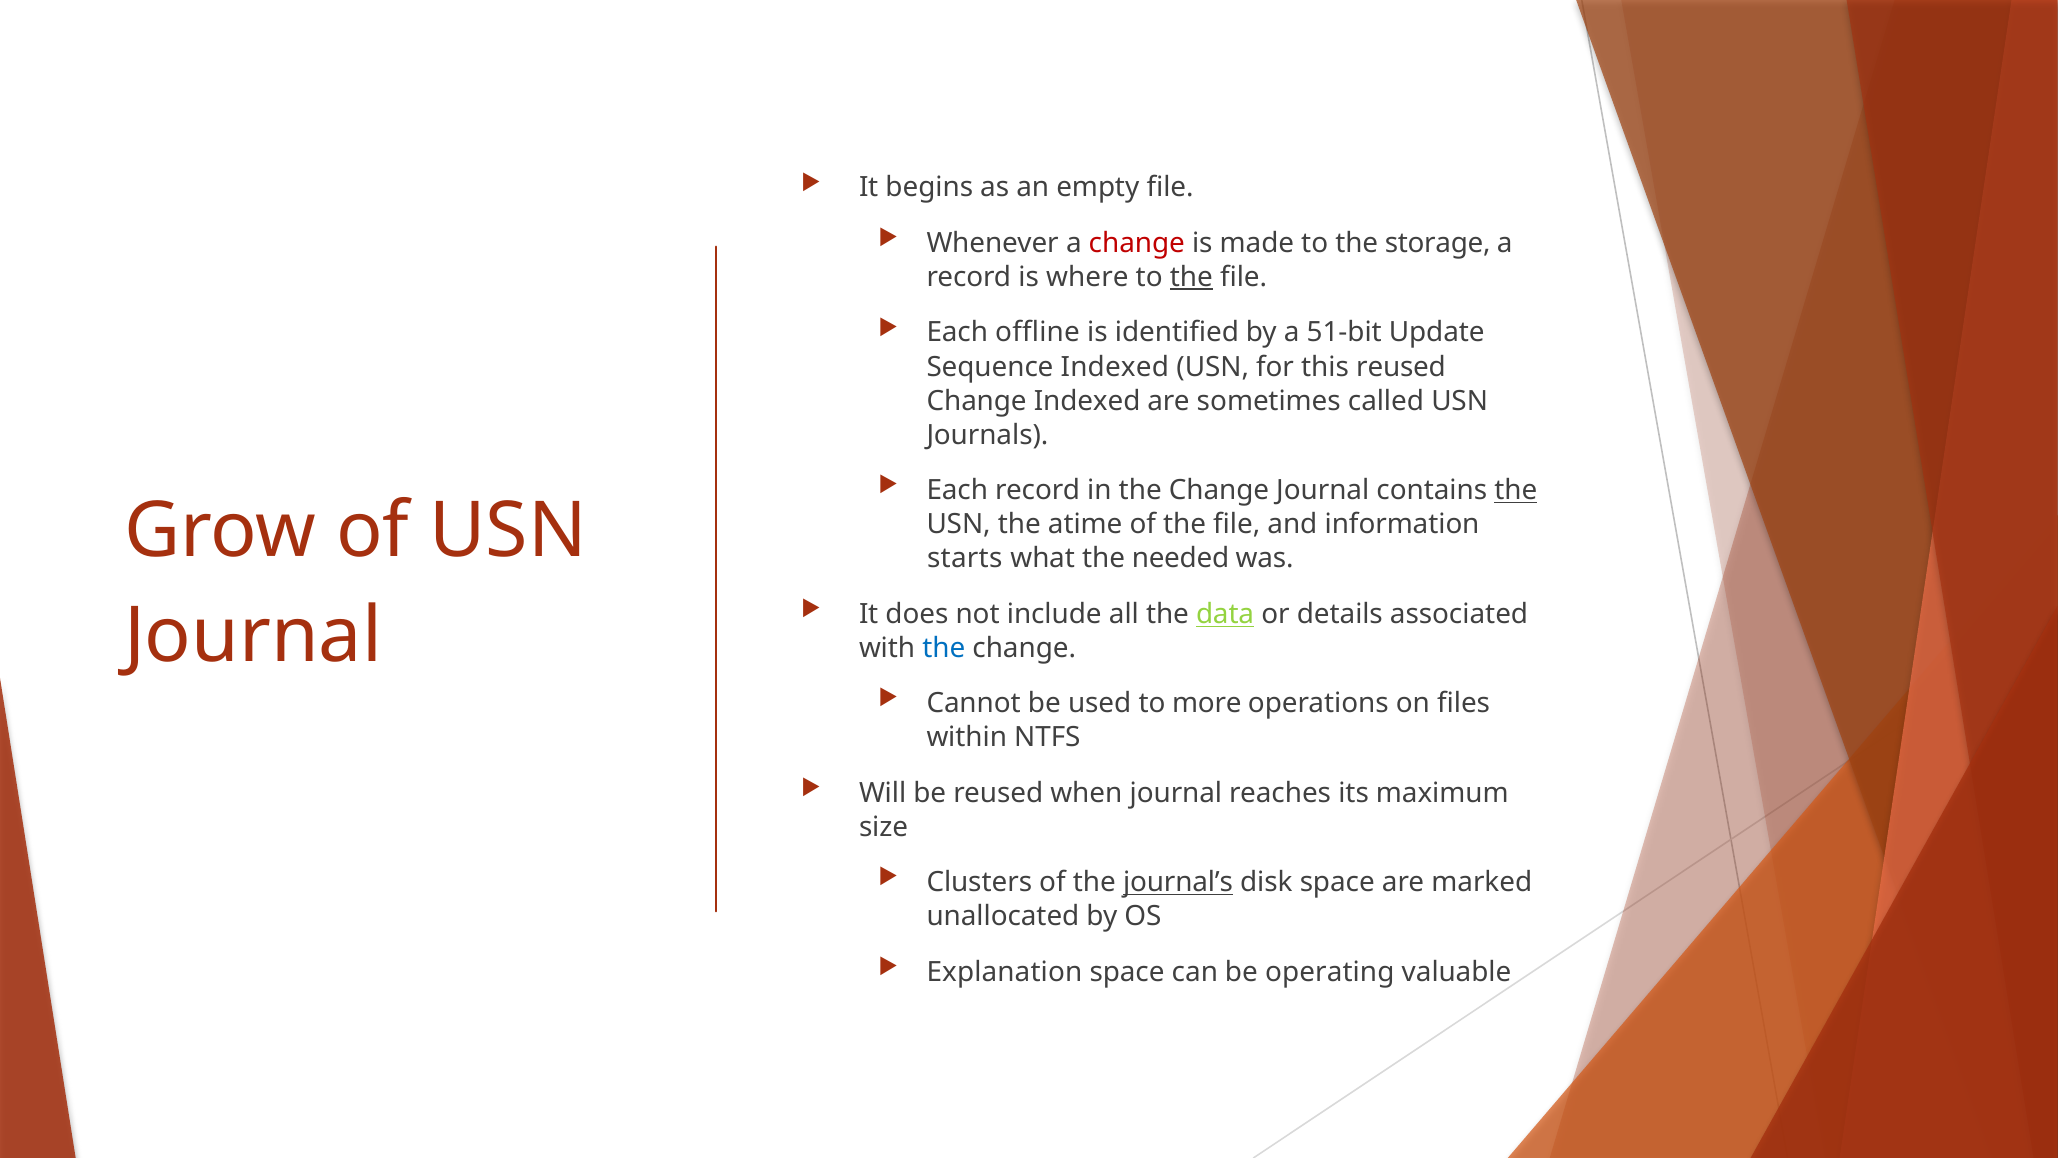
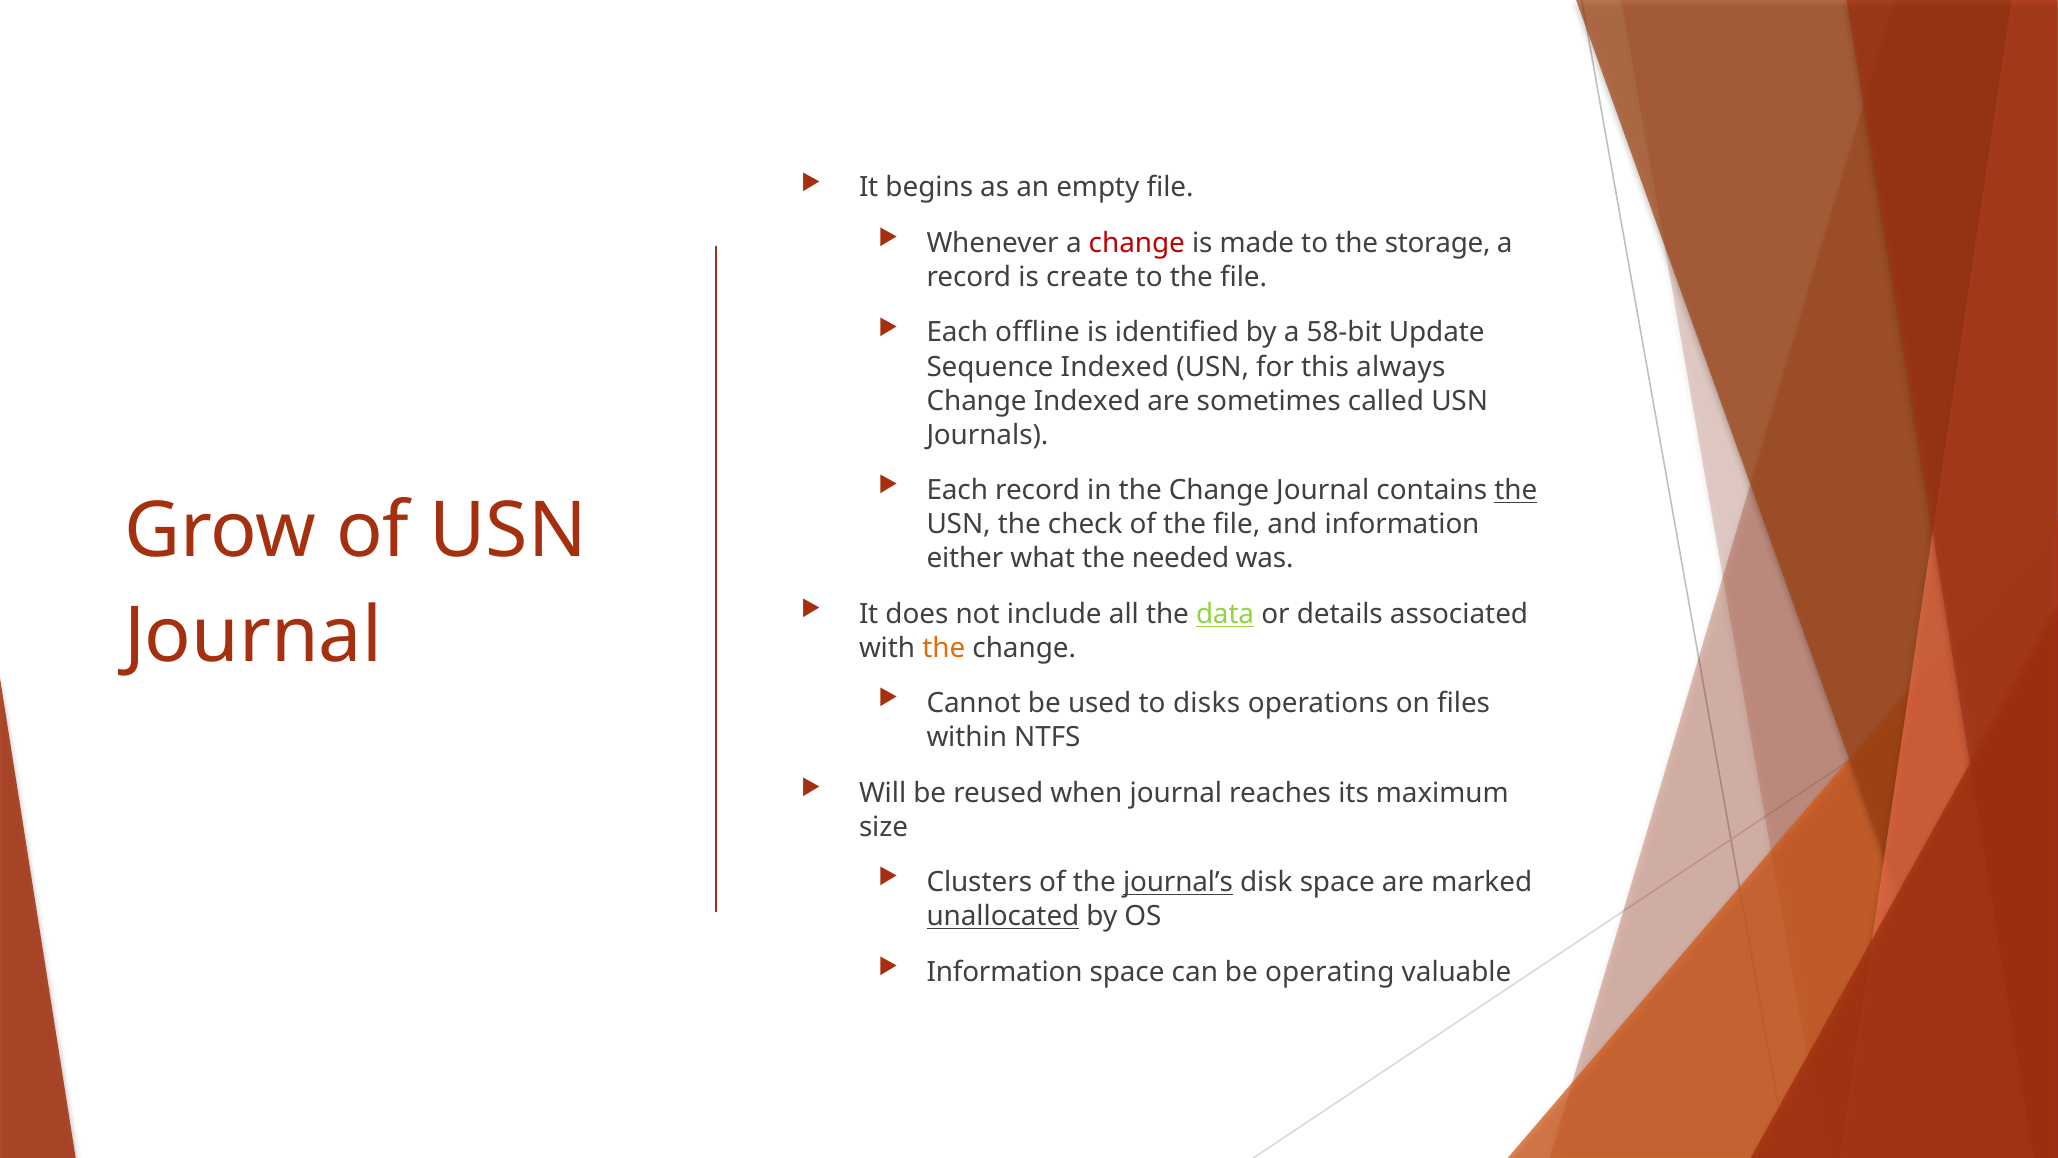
where: where -> create
the at (1191, 277) underline: present -> none
51-bit: 51-bit -> 58-bit
this reused: reused -> always
atime: atime -> check
starts: starts -> either
the at (944, 648) colour: blue -> orange
more: more -> disks
unallocated underline: none -> present
Explanation at (1004, 972): Explanation -> Information
